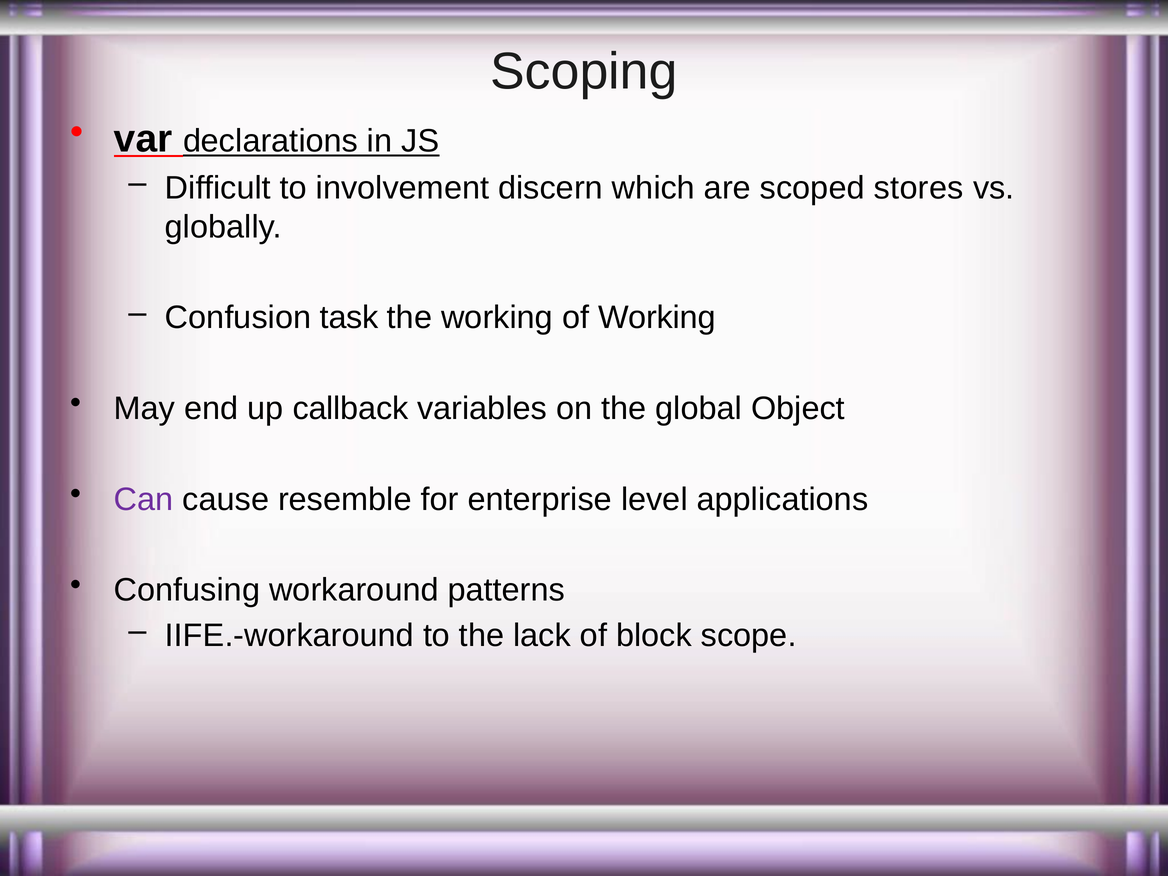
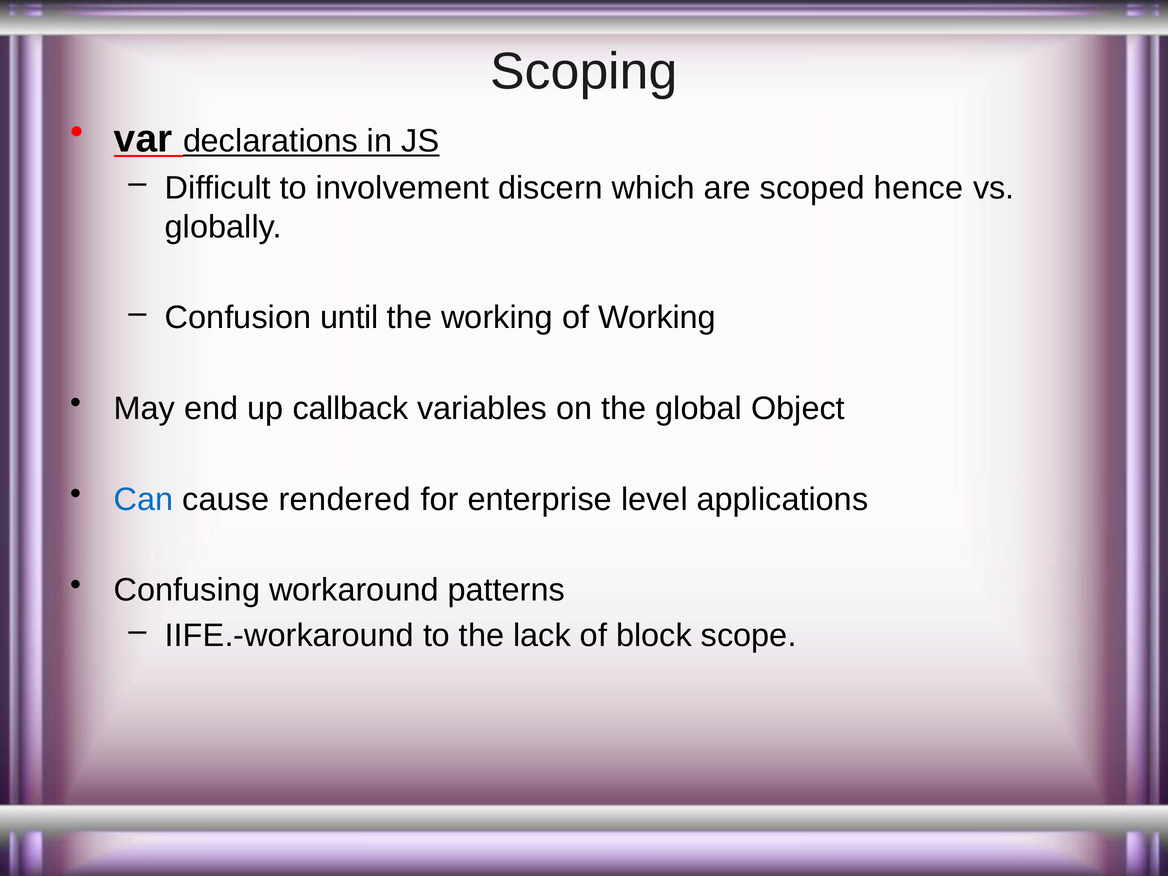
stores: stores -> hence
task: task -> until
Can colour: purple -> blue
resemble: resemble -> rendered
